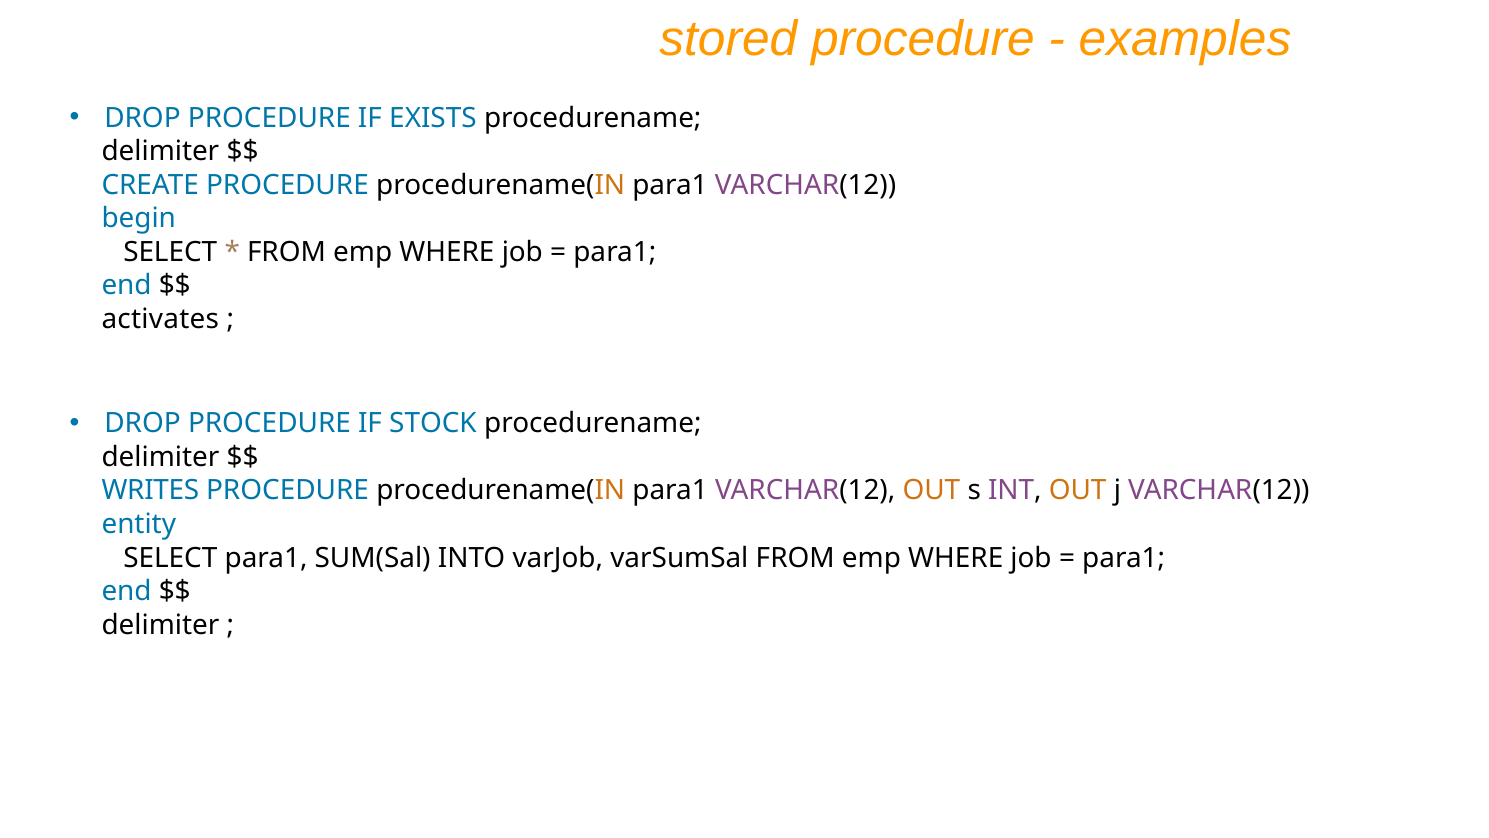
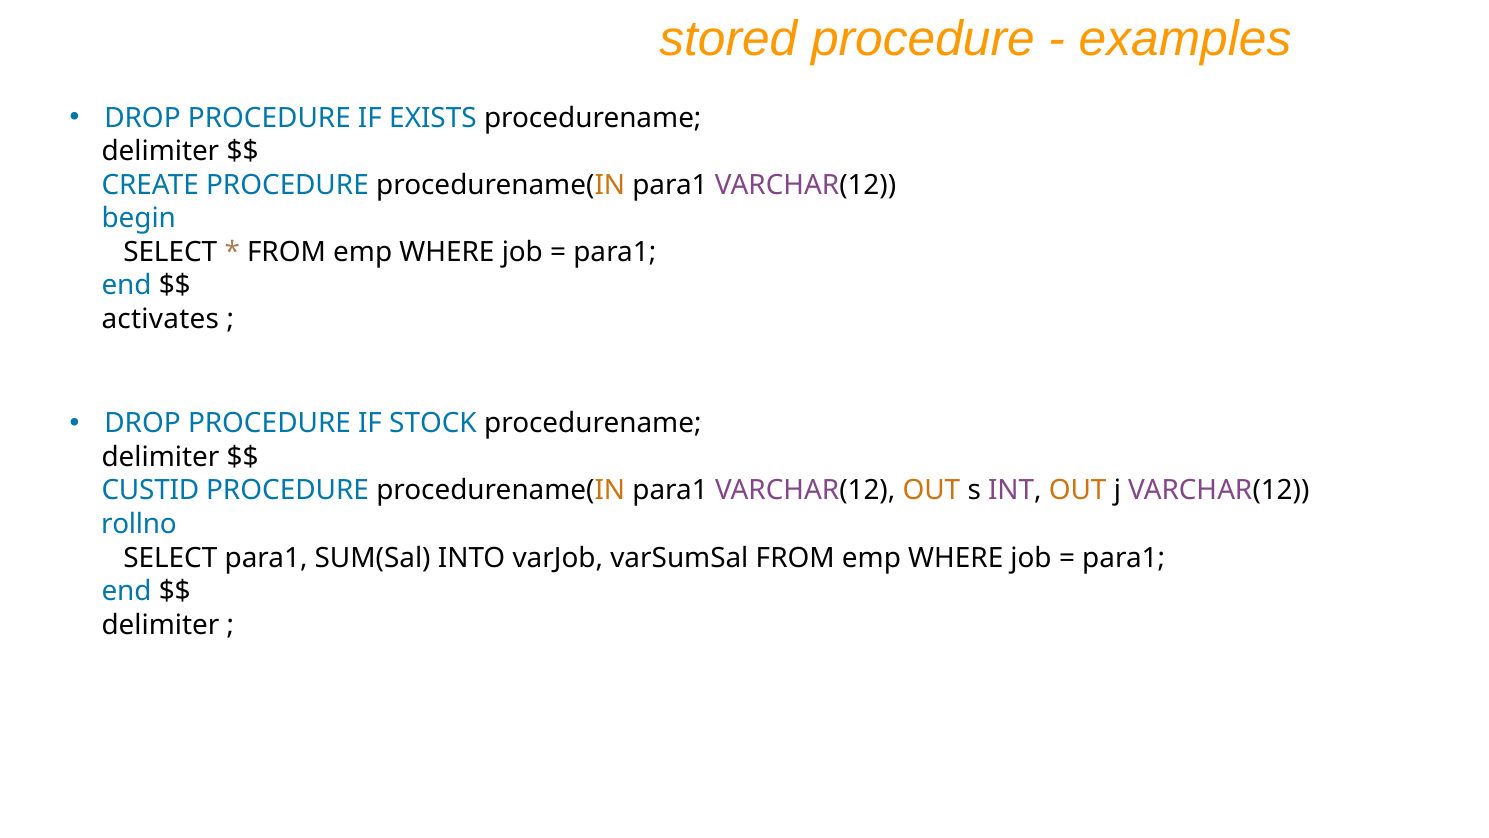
WRITES: WRITES -> CUSTID
entity: entity -> rollno
